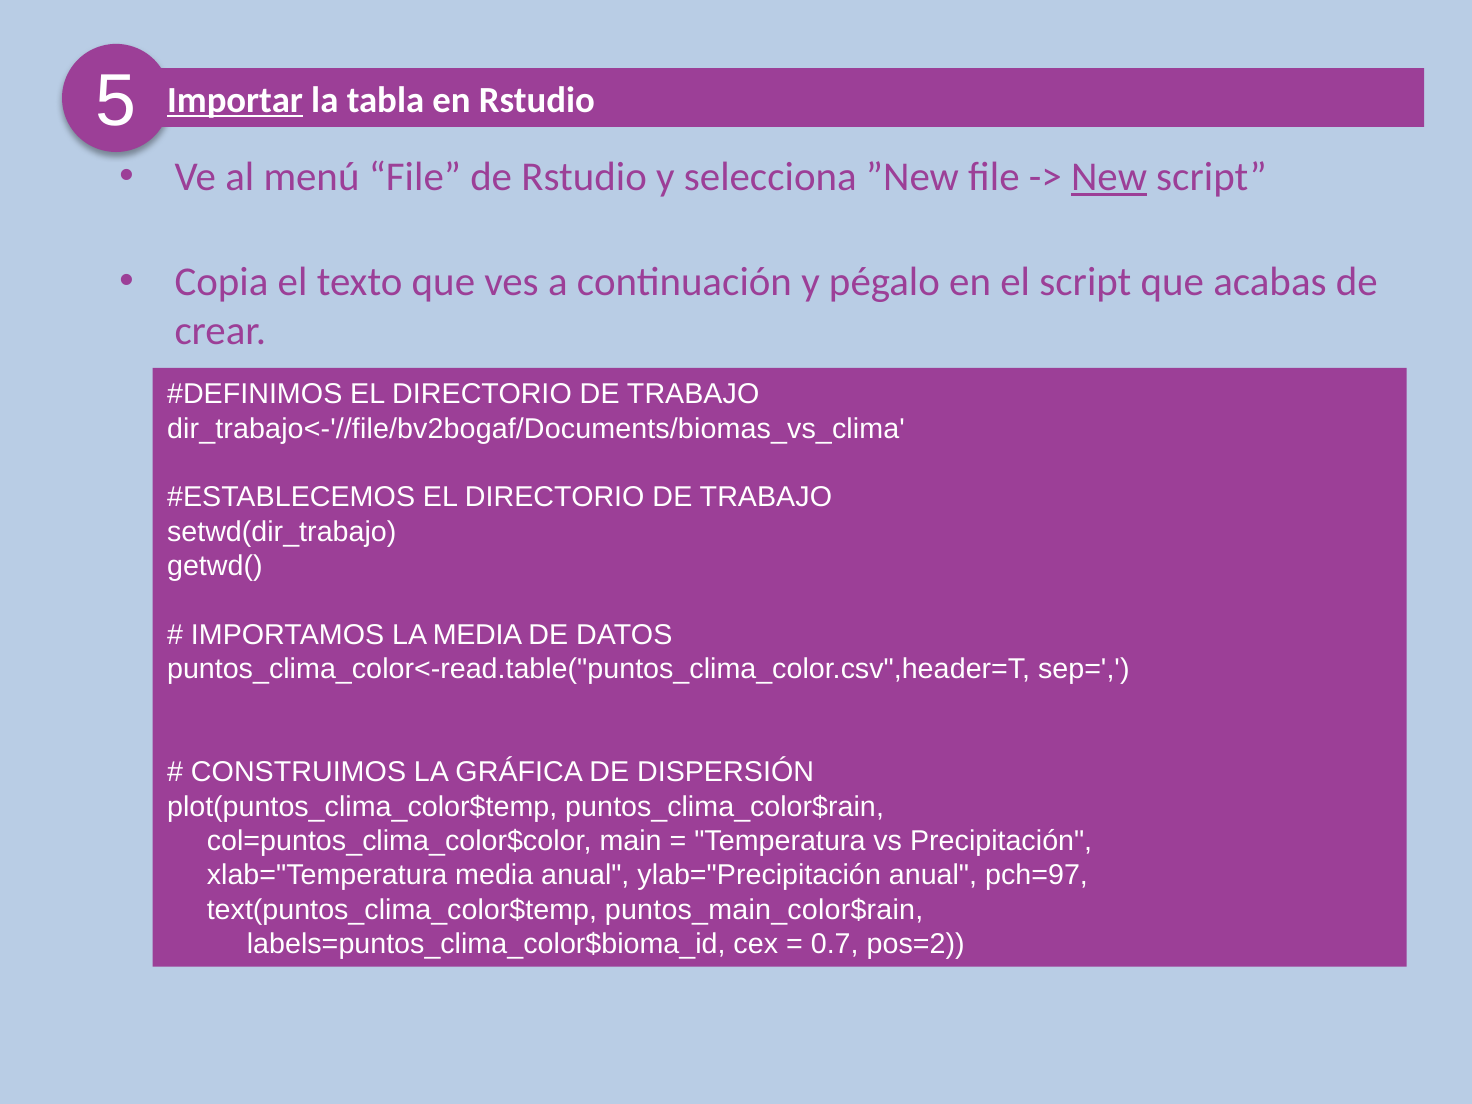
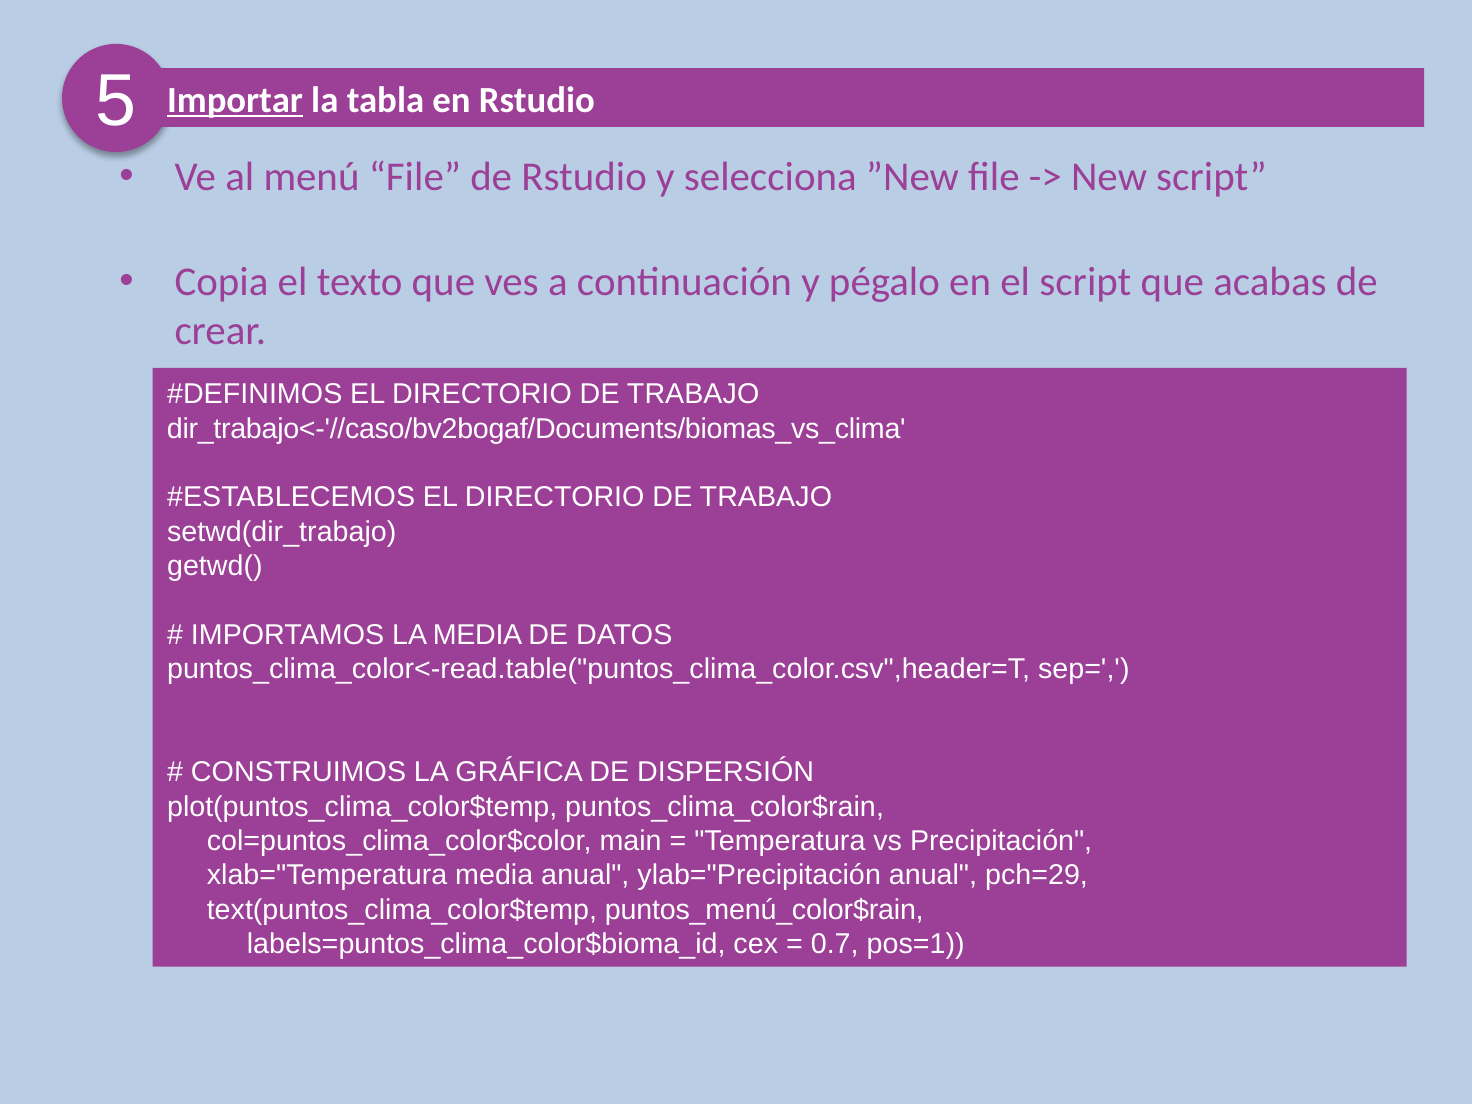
New underline: present -> none
dir_trabajo<-'//file/bv2bogaf/Documents/biomas_vs_clima: dir_trabajo<-'//file/bv2bogaf/Documents/biomas_vs_clima -> dir_trabajo<-'//caso/bv2bogaf/Documents/biomas_vs_clima
pch=97: pch=97 -> pch=29
puntos_main_color$rain: puntos_main_color$rain -> puntos_menú_color$rain
pos=2: pos=2 -> pos=1
